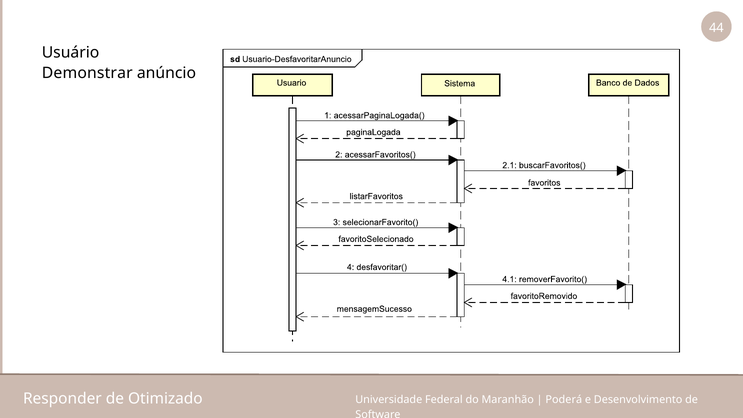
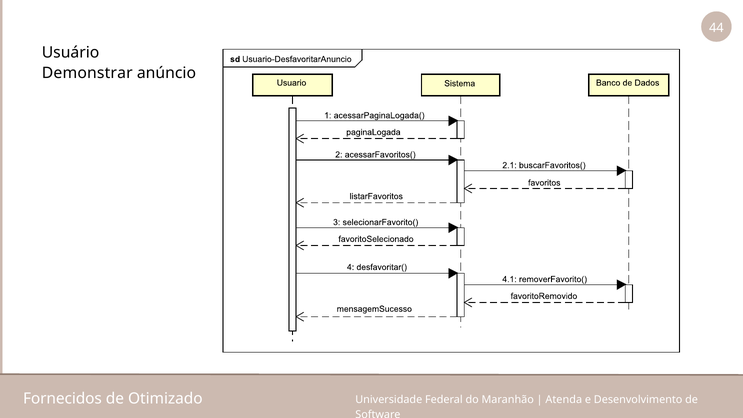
Responder: Responder -> Fornecidos
Poderá: Poderá -> Atenda
